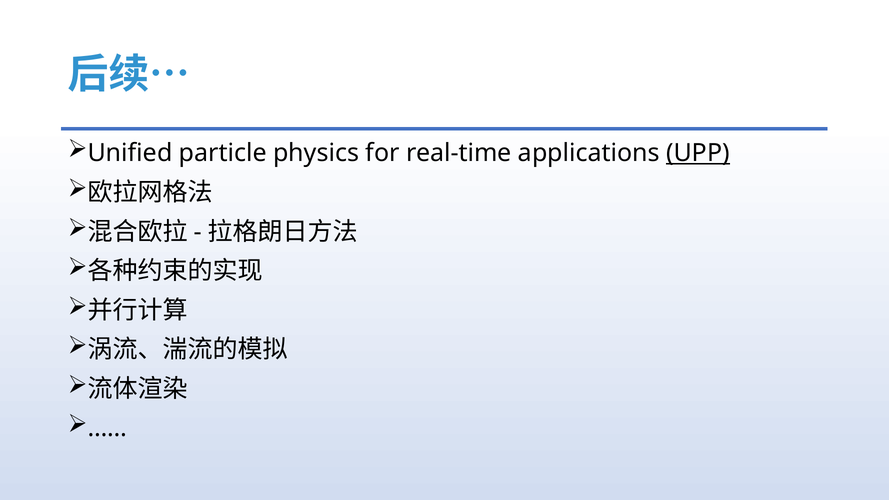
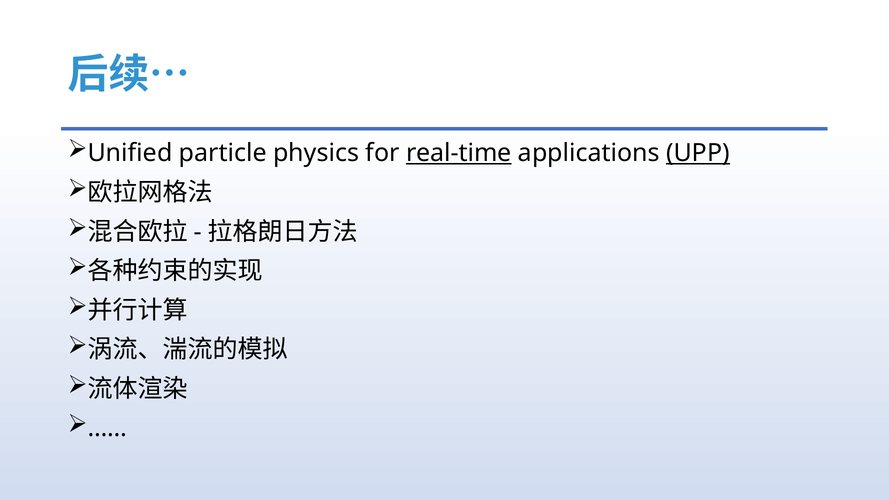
real-time underline: none -> present
